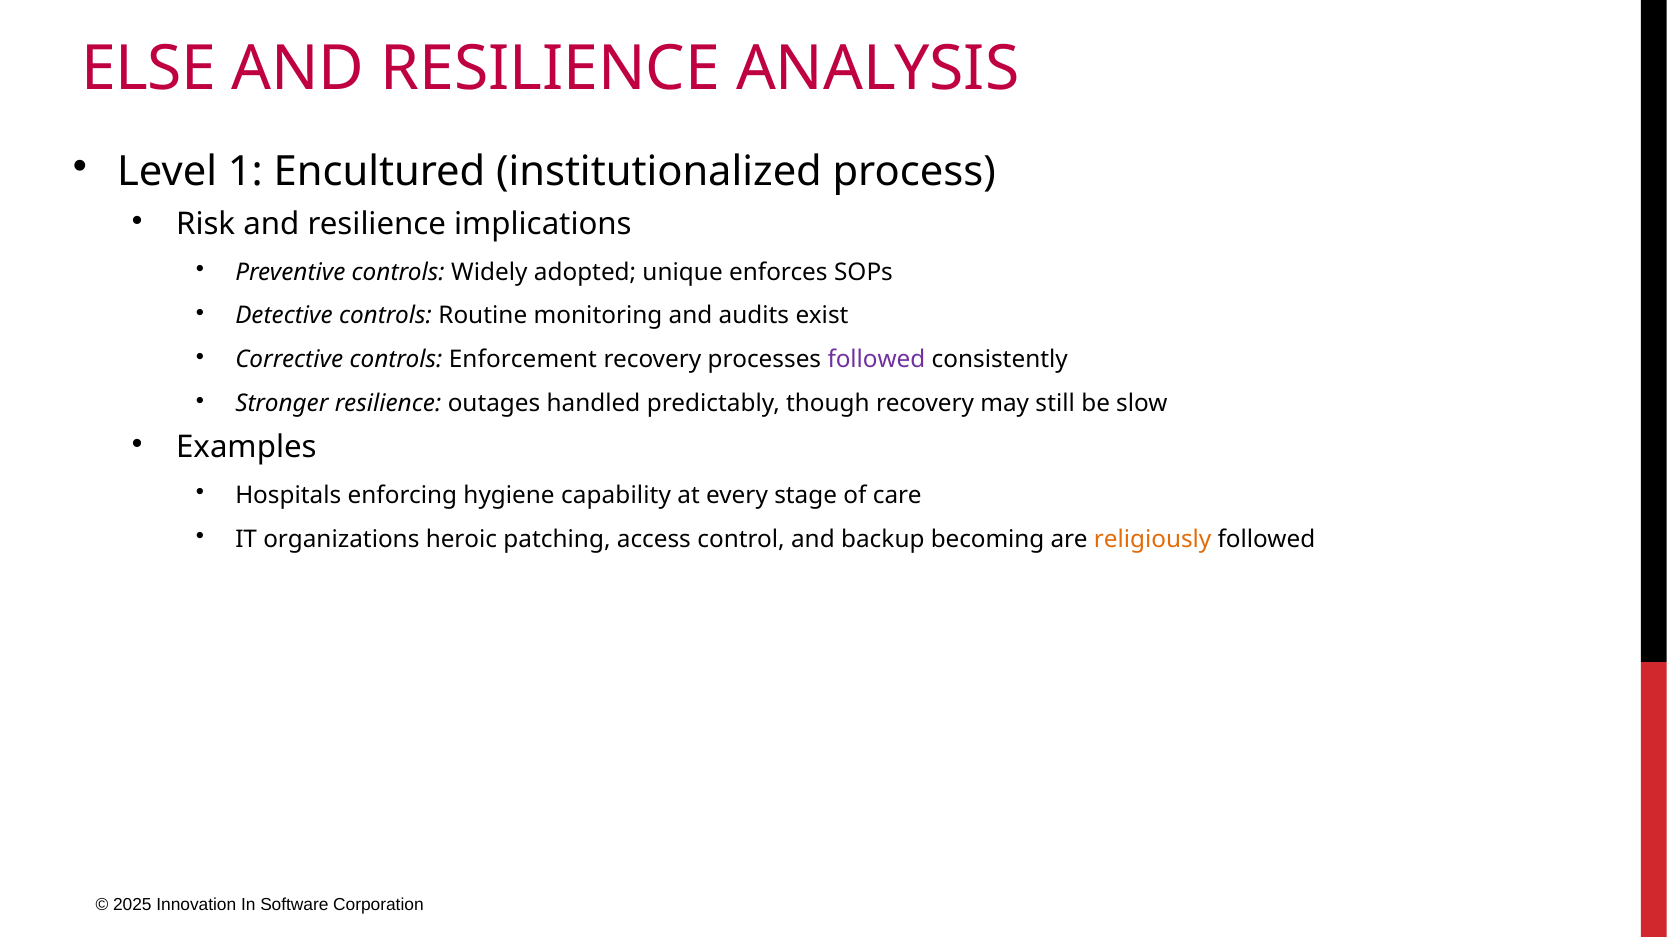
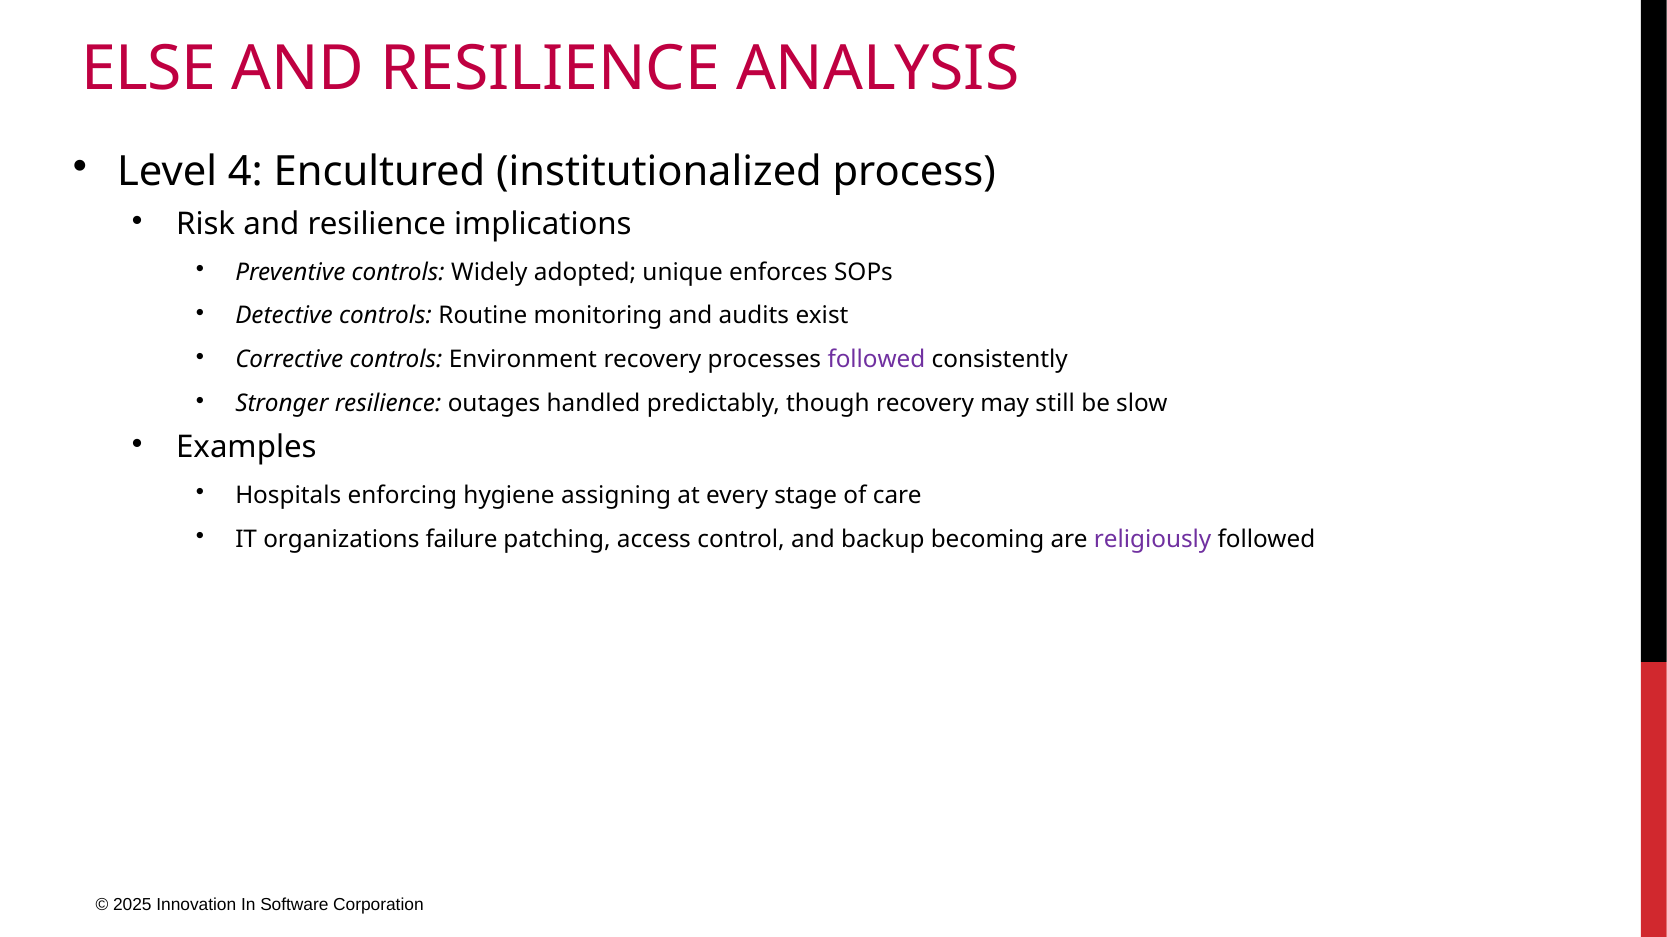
1: 1 -> 4
Enforcement: Enforcement -> Environment
capability: capability -> assigning
heroic: heroic -> failure
religiously colour: orange -> purple
